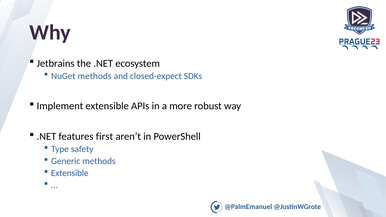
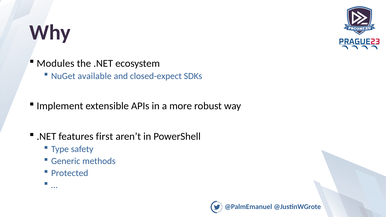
Jetbrains: Jetbrains -> Modules
NuGet methods: methods -> available
Extensible at (70, 173): Extensible -> Protected
